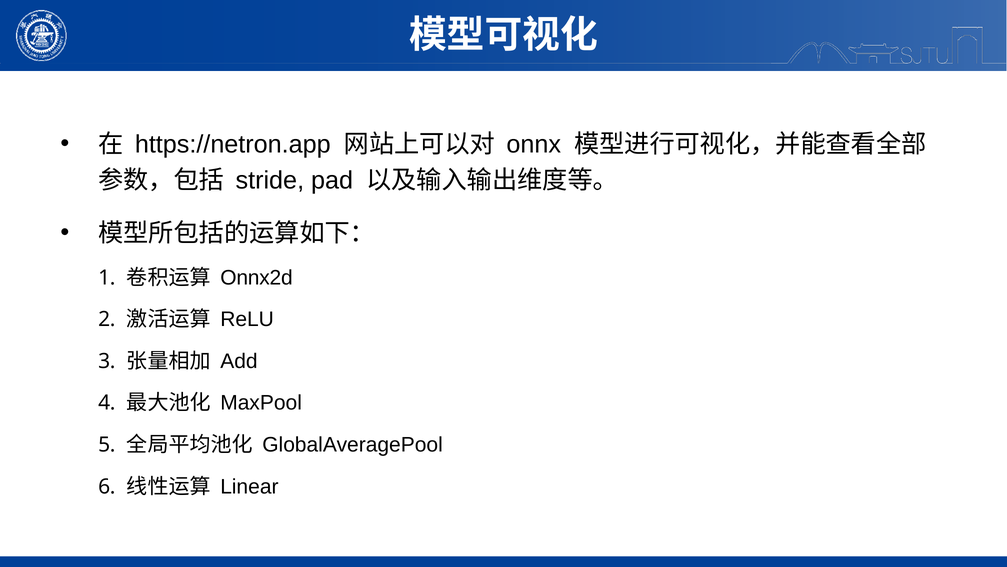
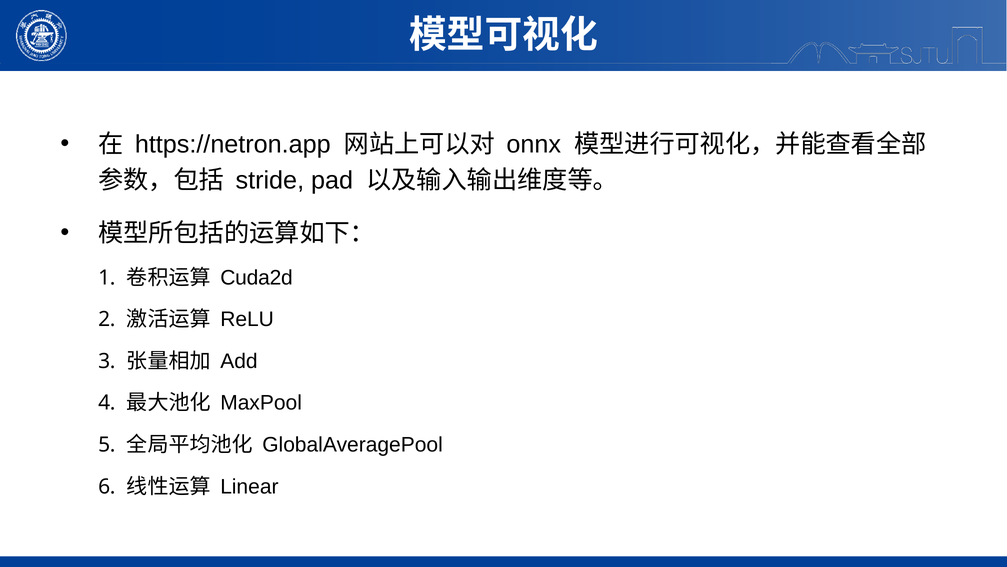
Onnx2d: Onnx2d -> Cuda2d
